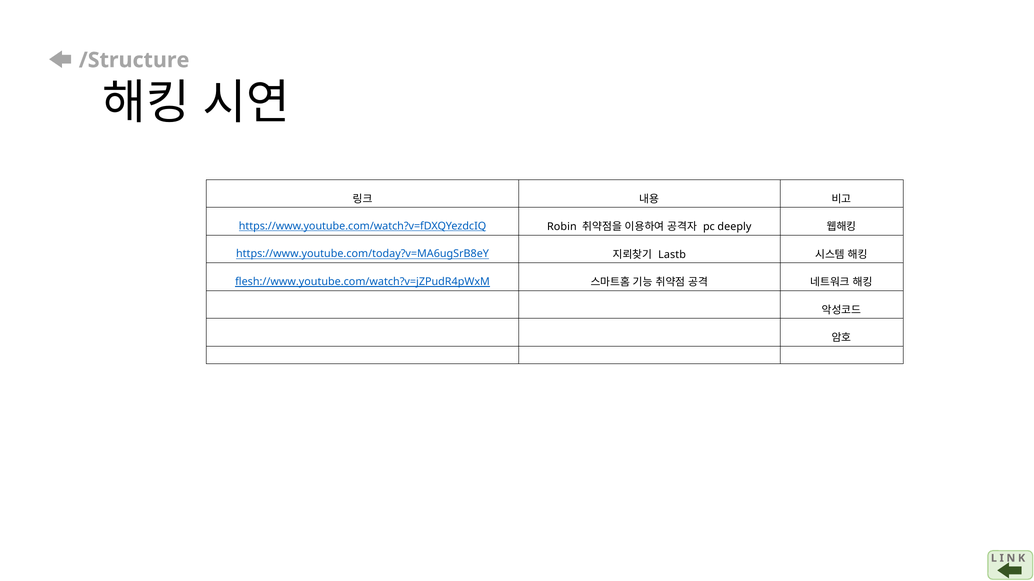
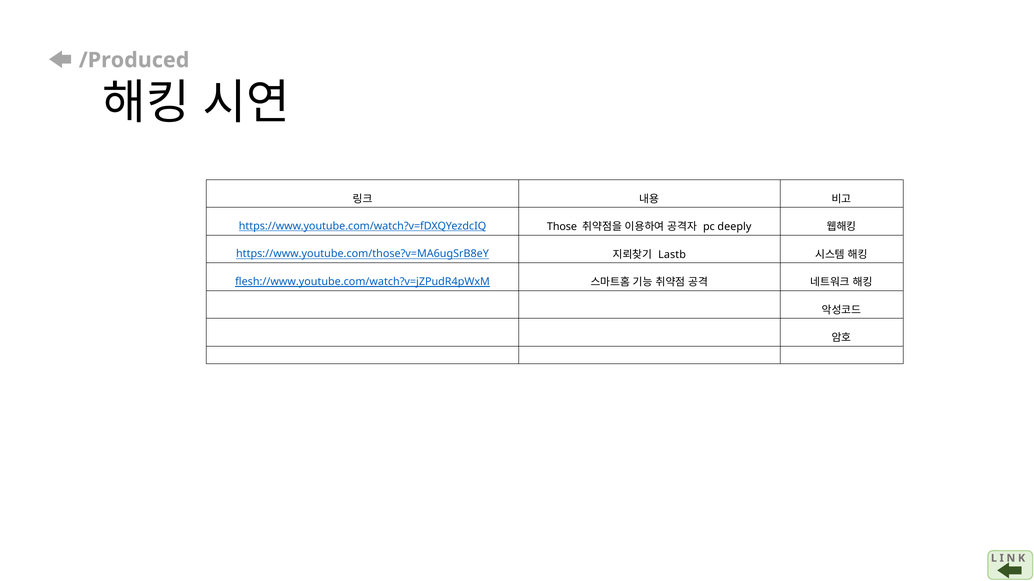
/Structure: /Structure -> /Produced
Robin: Robin -> Those
https://www.youtube.com/today?v=MA6ugSrB8eY: https://www.youtube.com/today?v=MA6ugSrB8eY -> https://www.youtube.com/those?v=MA6ugSrB8eY
